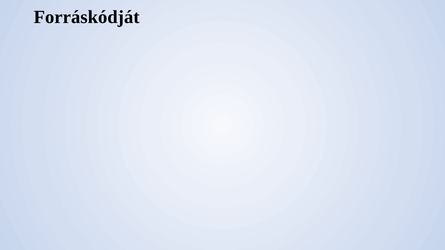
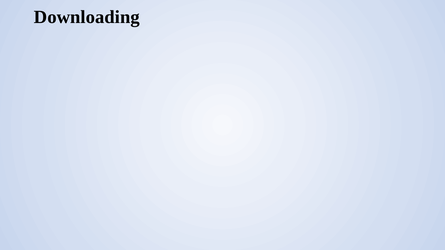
Forráskódját: Forráskódját -> Downloading
